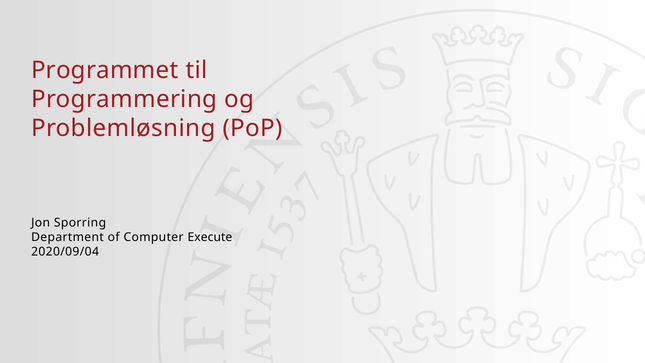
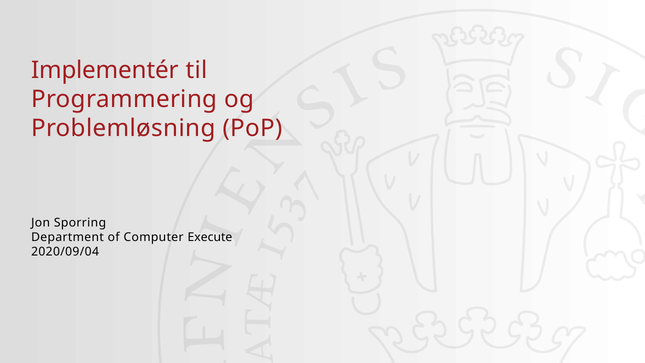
Programmet: Programmet -> Implementér
